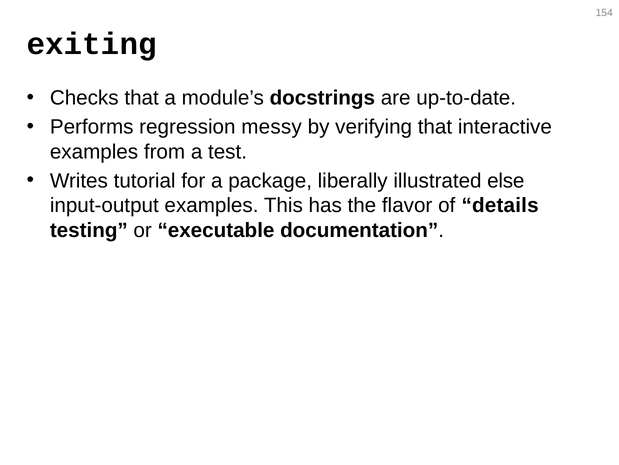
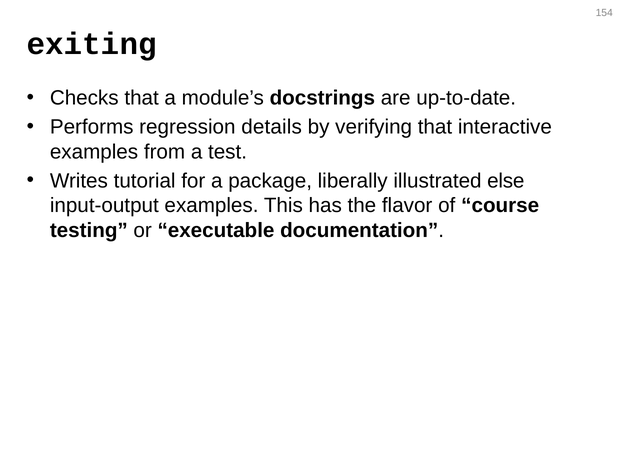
messy: messy -> details
details: details -> course
